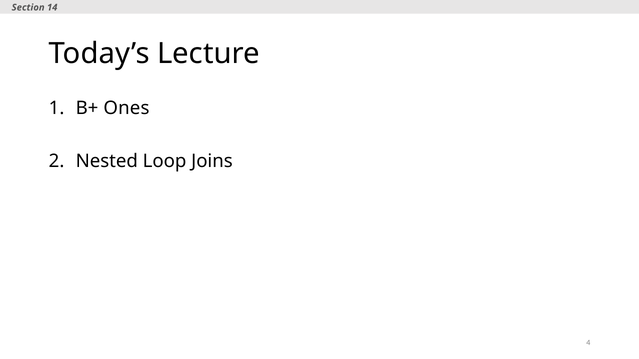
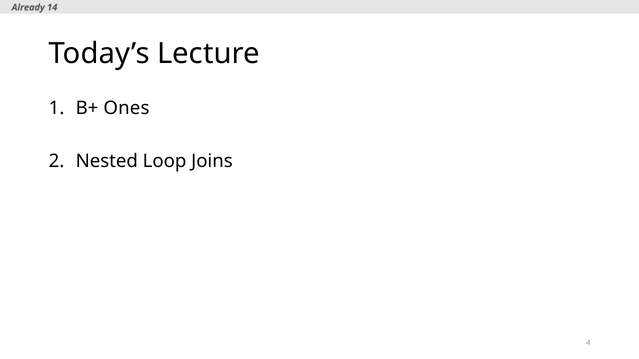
Section: Section -> Already
